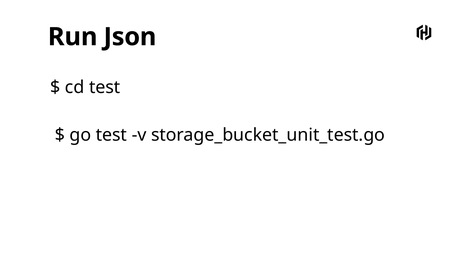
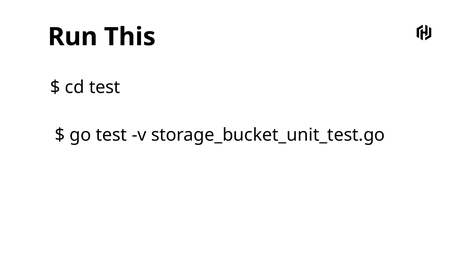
Run Json: Json -> This
